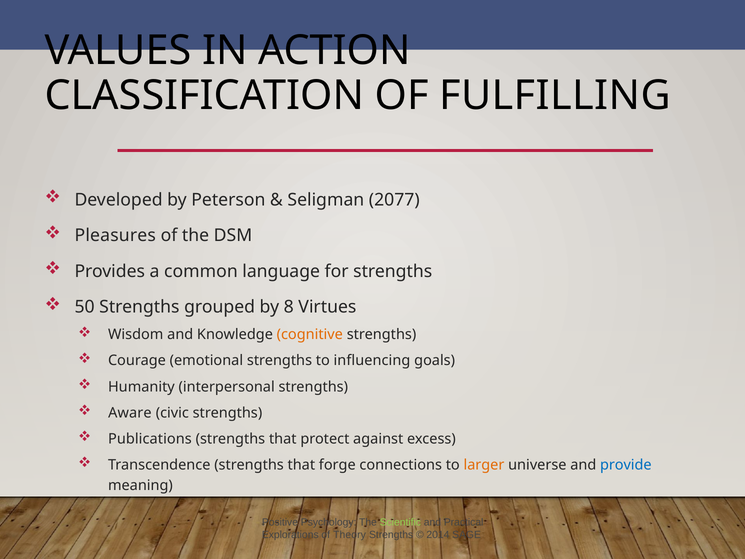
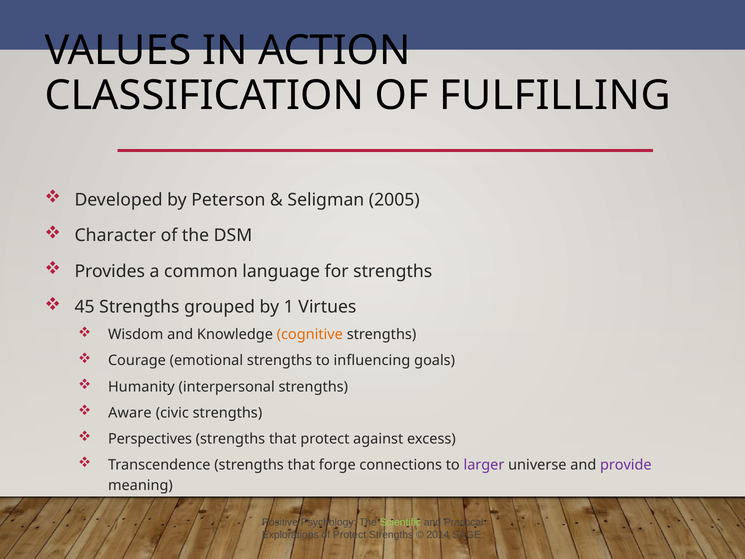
2077: 2077 -> 2005
Pleasures: Pleasures -> Character
50: 50 -> 45
8: 8 -> 1
Publications: Publications -> Perspectives
larger colour: orange -> purple
provide colour: blue -> purple
of Theory: Theory -> Protect
